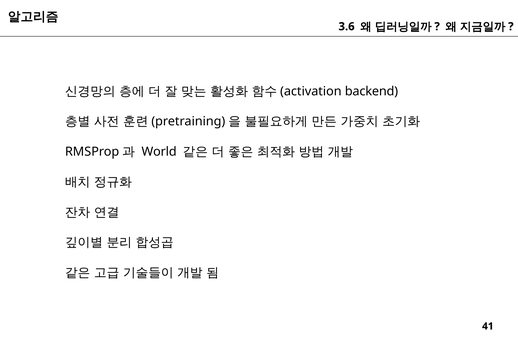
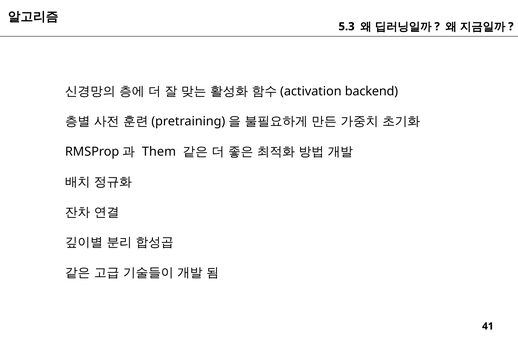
3.6: 3.6 -> 5.3
World: World -> Them
